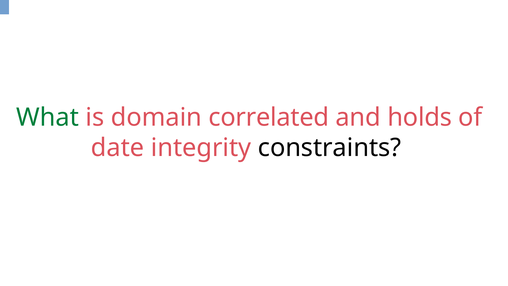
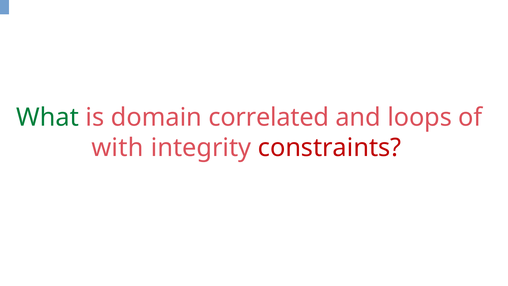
holds: holds -> loops
date: date -> with
constraints colour: black -> red
